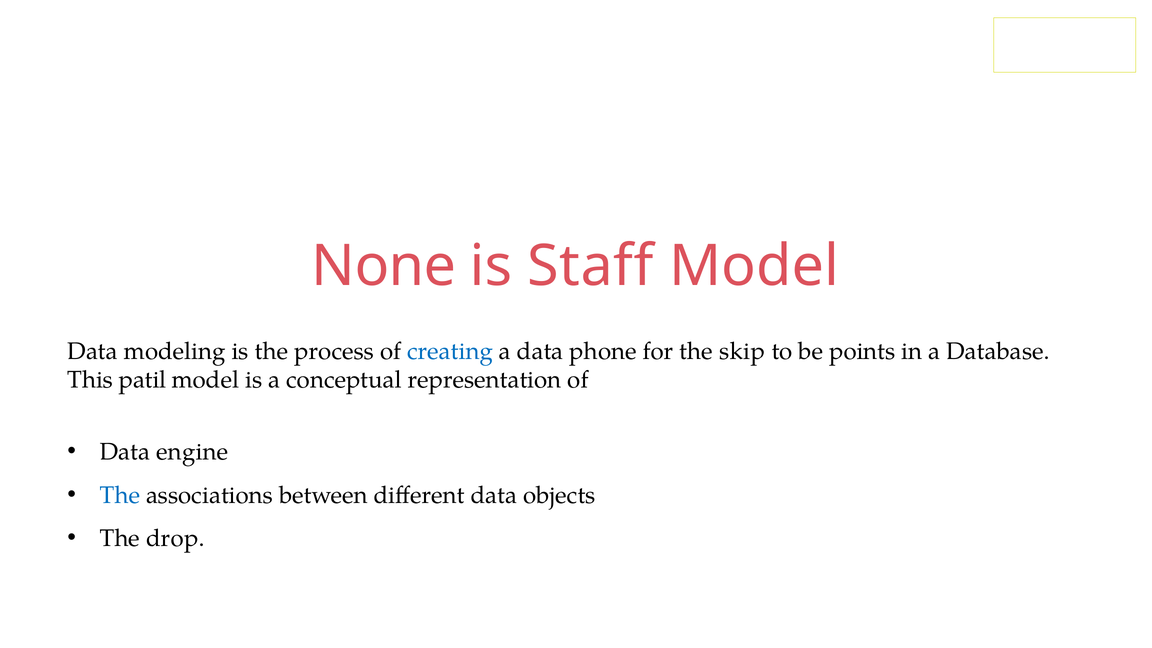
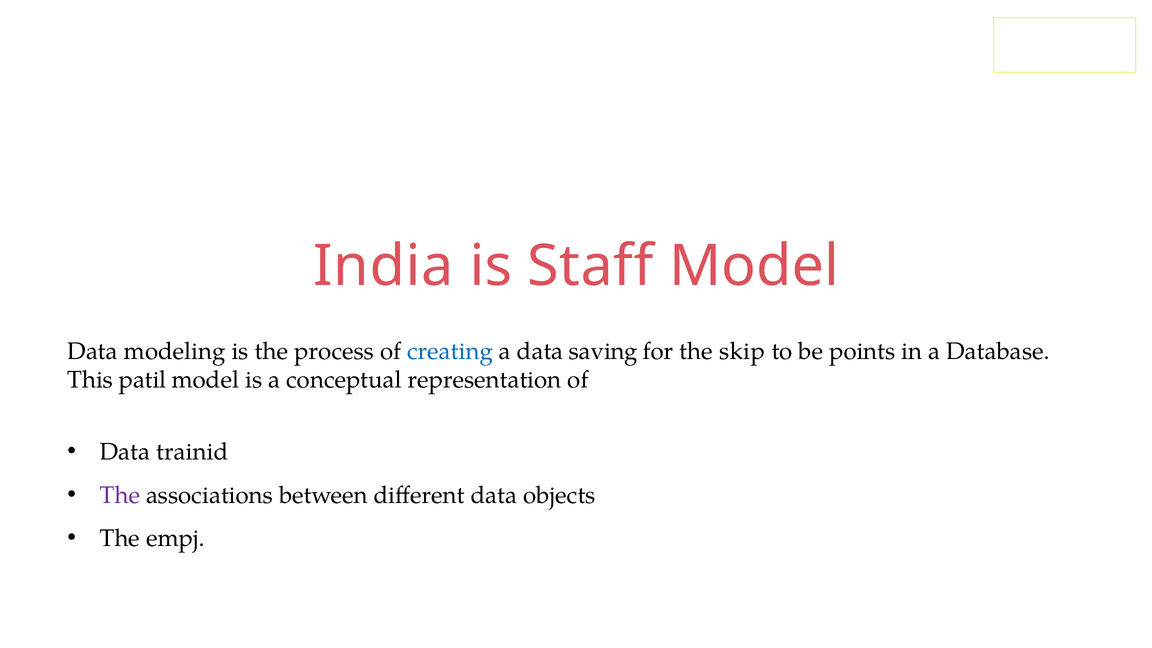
None: None -> India
phone: phone -> saving
engine: engine -> trainid
The at (120, 495) colour: blue -> purple
drop: drop -> empj
